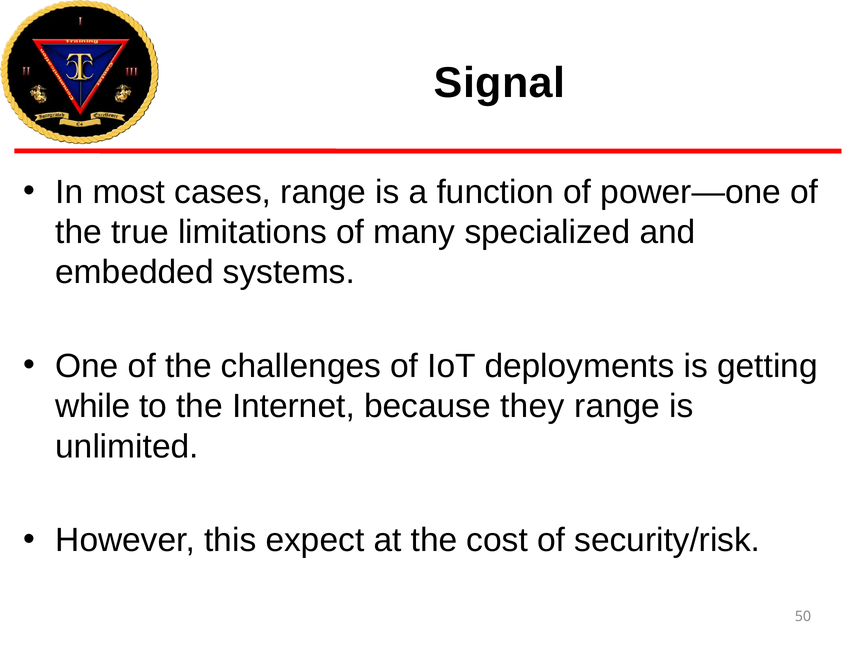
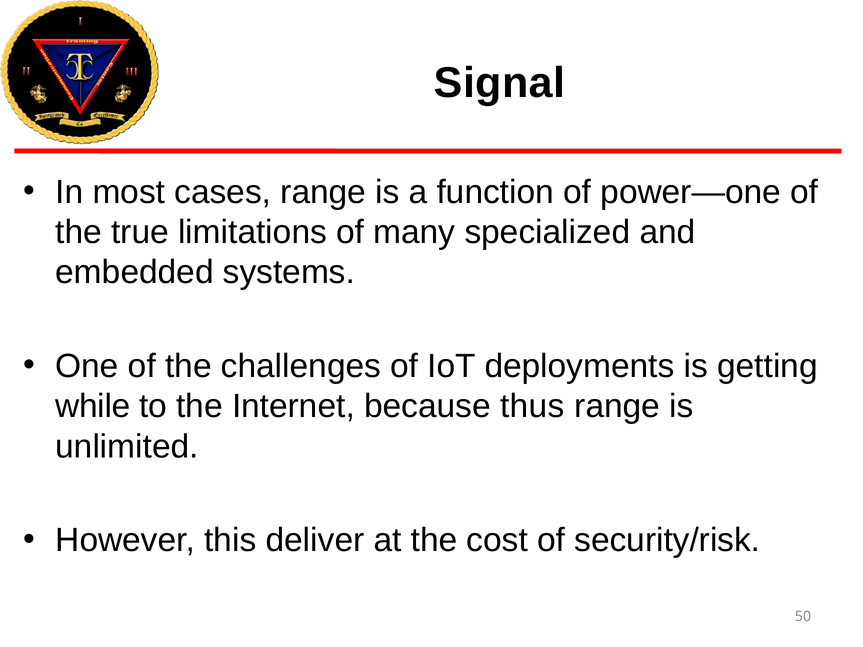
they: they -> thus
expect: expect -> deliver
